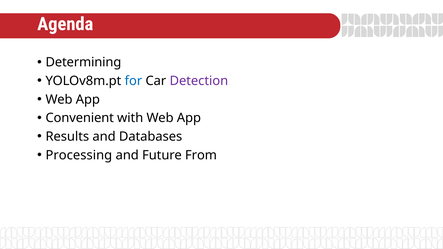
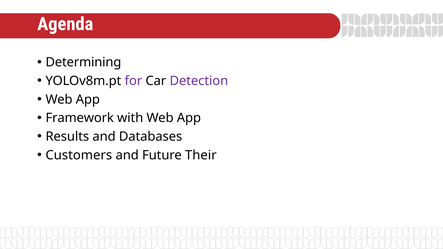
for colour: blue -> purple
Convenient: Convenient -> Framework
Processing: Processing -> Customers
From: From -> Their
